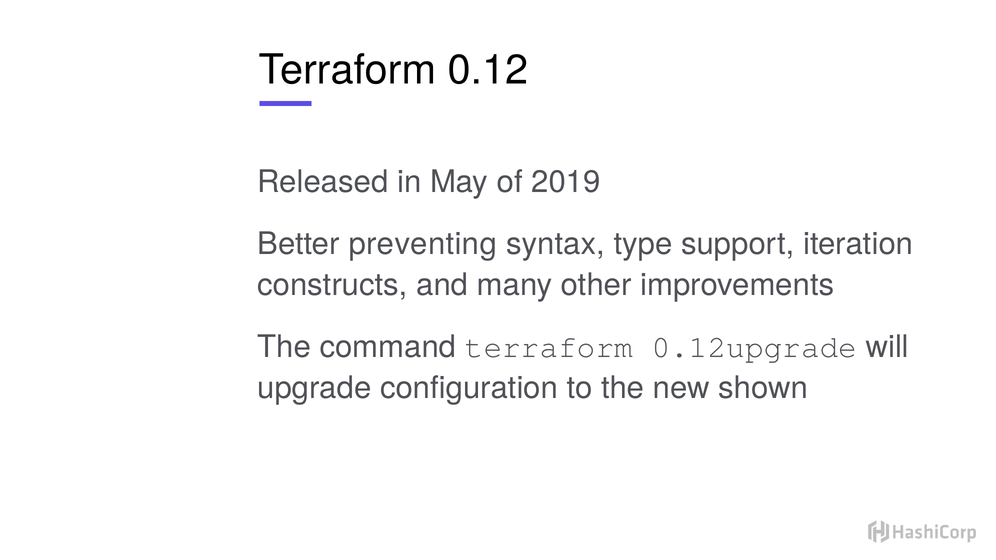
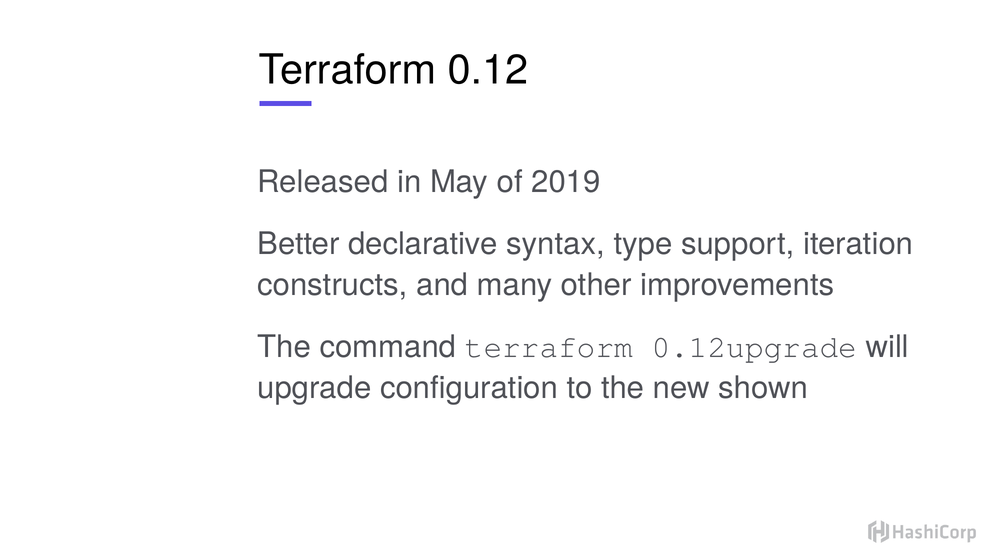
preventing: preventing -> declarative
